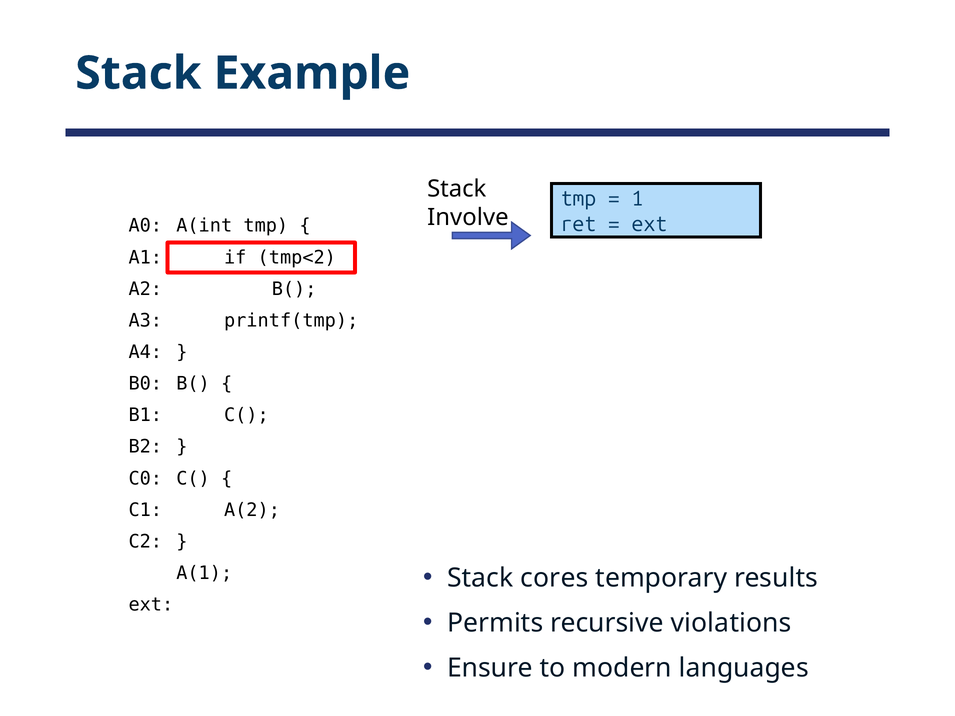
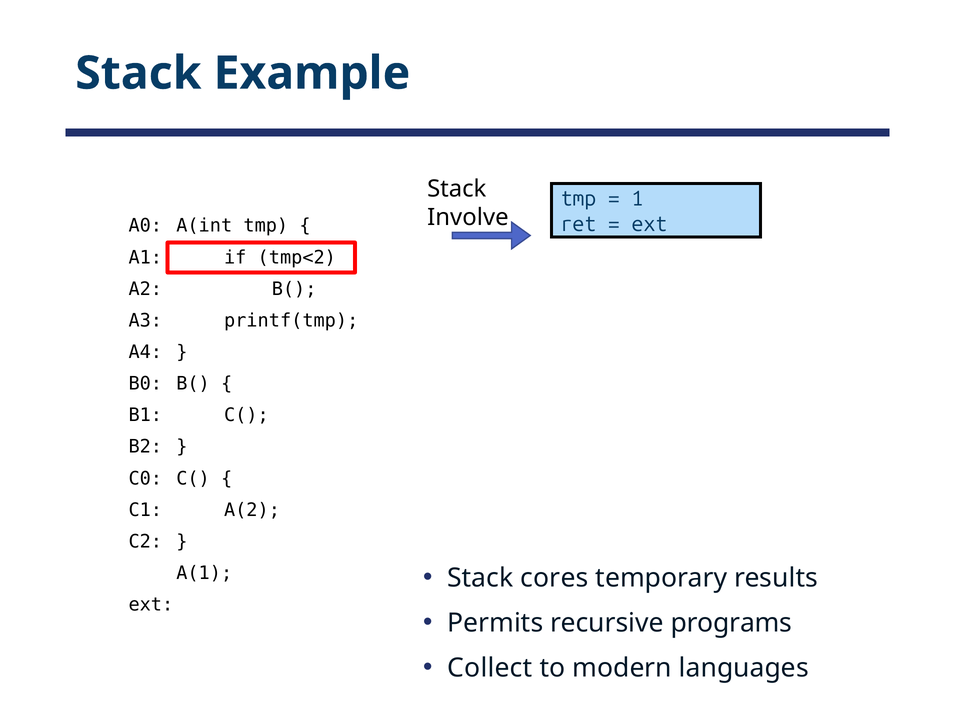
violations: violations -> programs
Ensure: Ensure -> Collect
